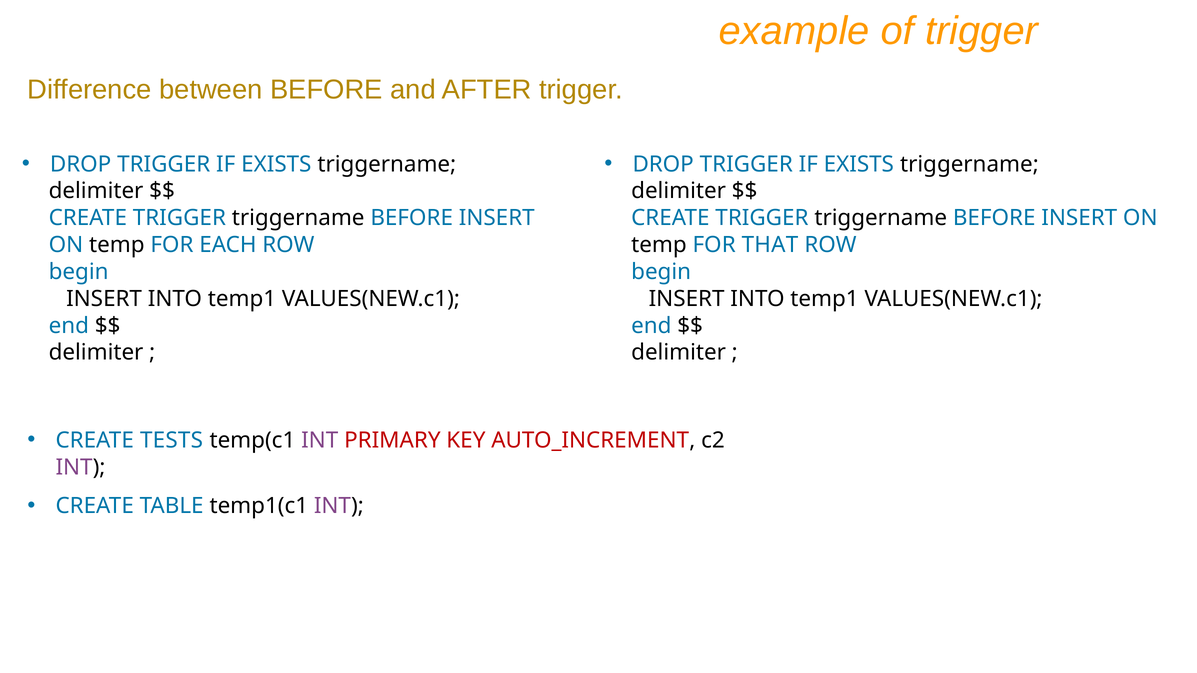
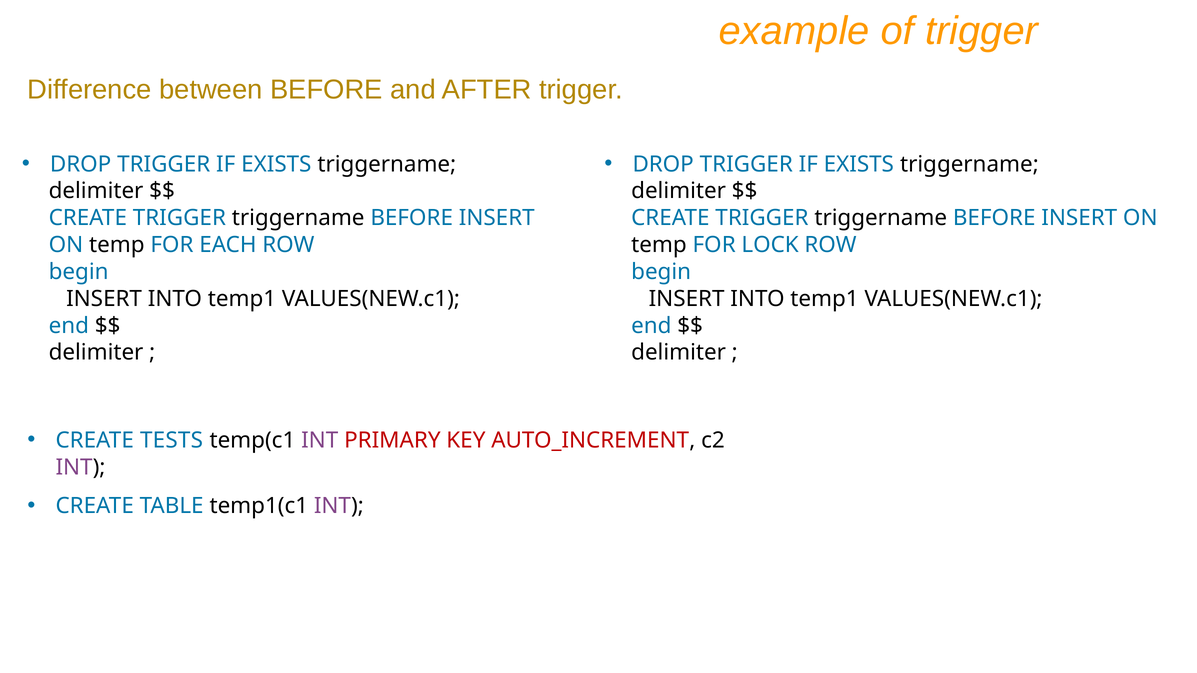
THAT: THAT -> LOCK
